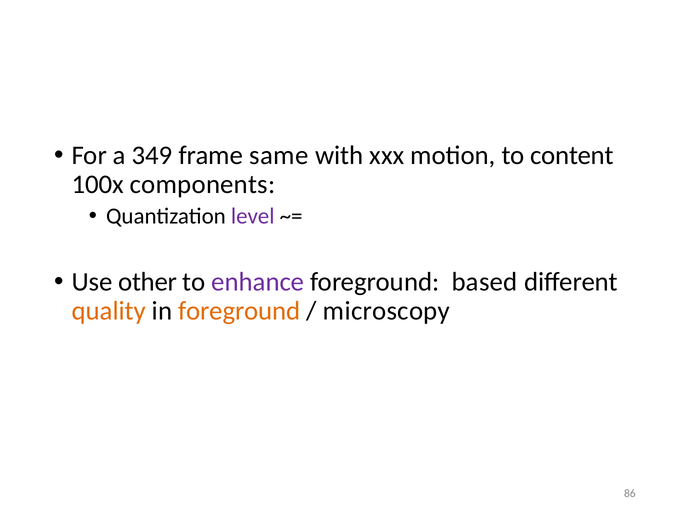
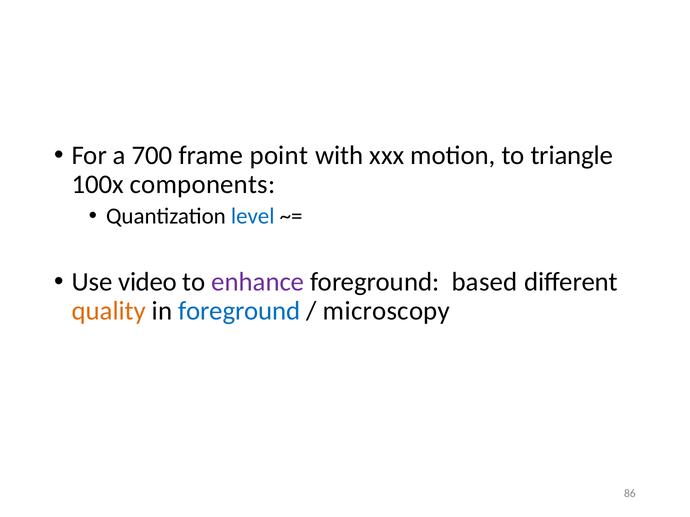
349: 349 -> 700
same: same -> point
content: content -> triangle
level colour: purple -> blue
other: other -> video
foreground at (239, 311) colour: orange -> blue
